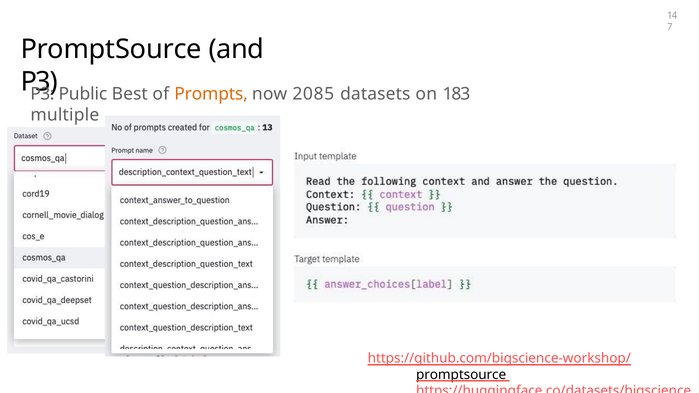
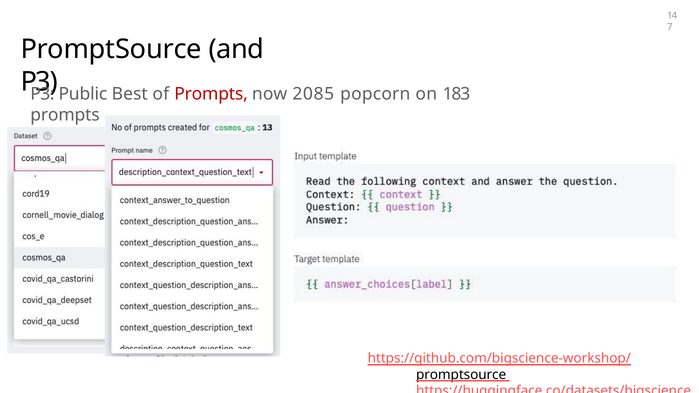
Prompts at (211, 94) colour: orange -> red
datasets: datasets -> popcorn
multiple at (65, 115): multiple -> prompts
